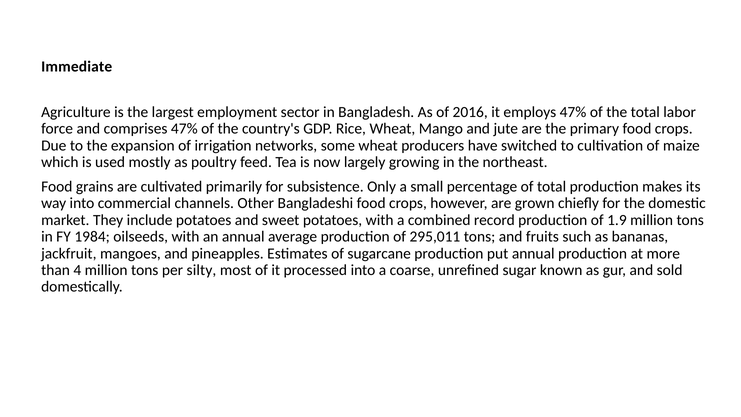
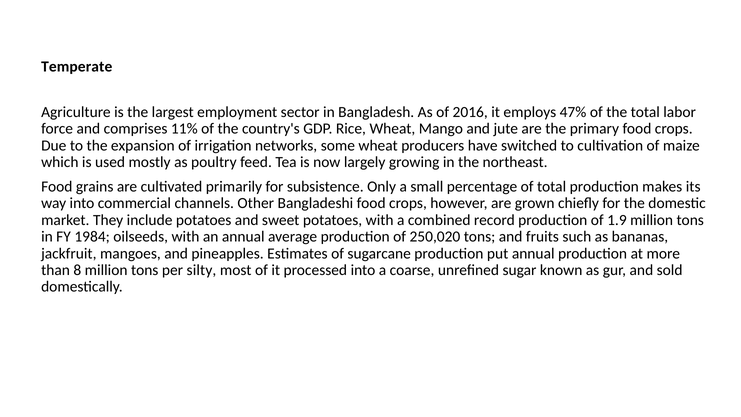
Immediate: Immediate -> Temperate
comprises 47%: 47% -> 11%
295,011: 295,011 -> 250,020
4: 4 -> 8
